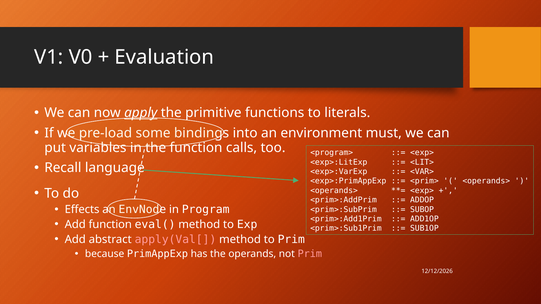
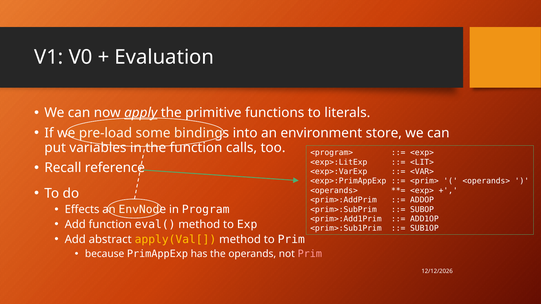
must: must -> store
language: language -> reference
apply(Val[ colour: pink -> yellow
